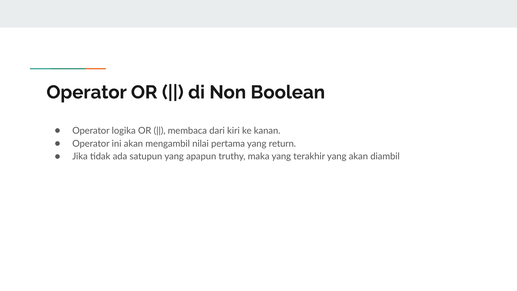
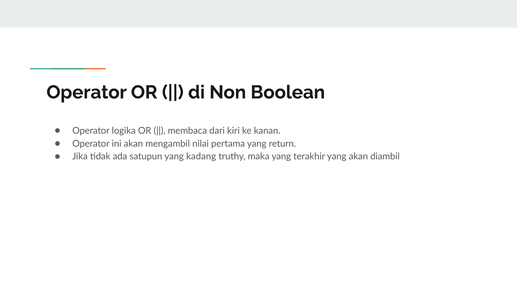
apapun: apapun -> kadang
